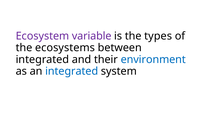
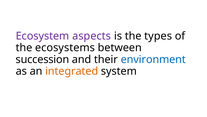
variable: variable -> aspects
integrated at (42, 59): integrated -> succession
integrated at (72, 71) colour: blue -> orange
